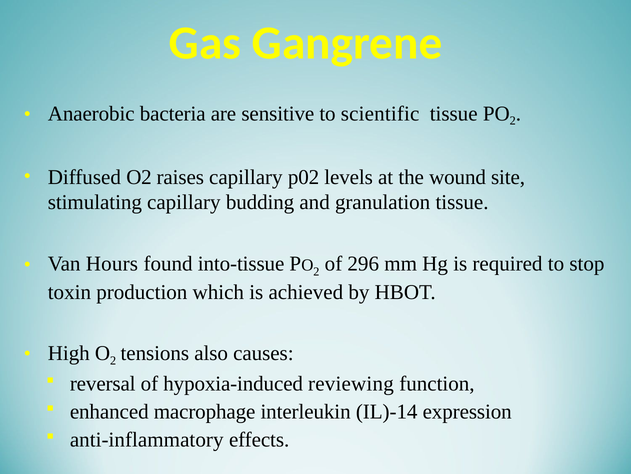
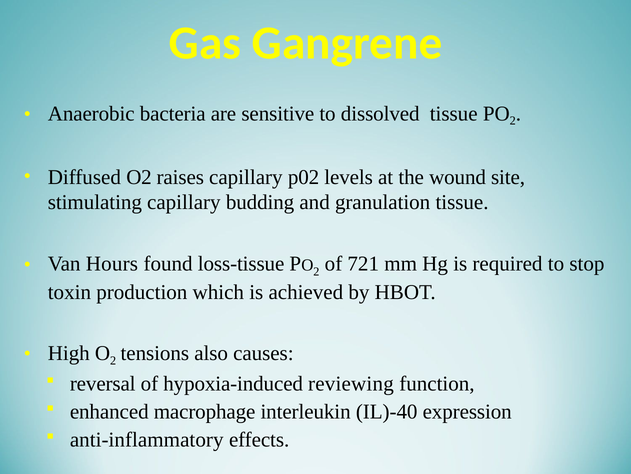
scientific: scientific -> dissolved
into-tissue: into-tissue -> loss-tissue
296: 296 -> 721
IL)-14: IL)-14 -> IL)-40
